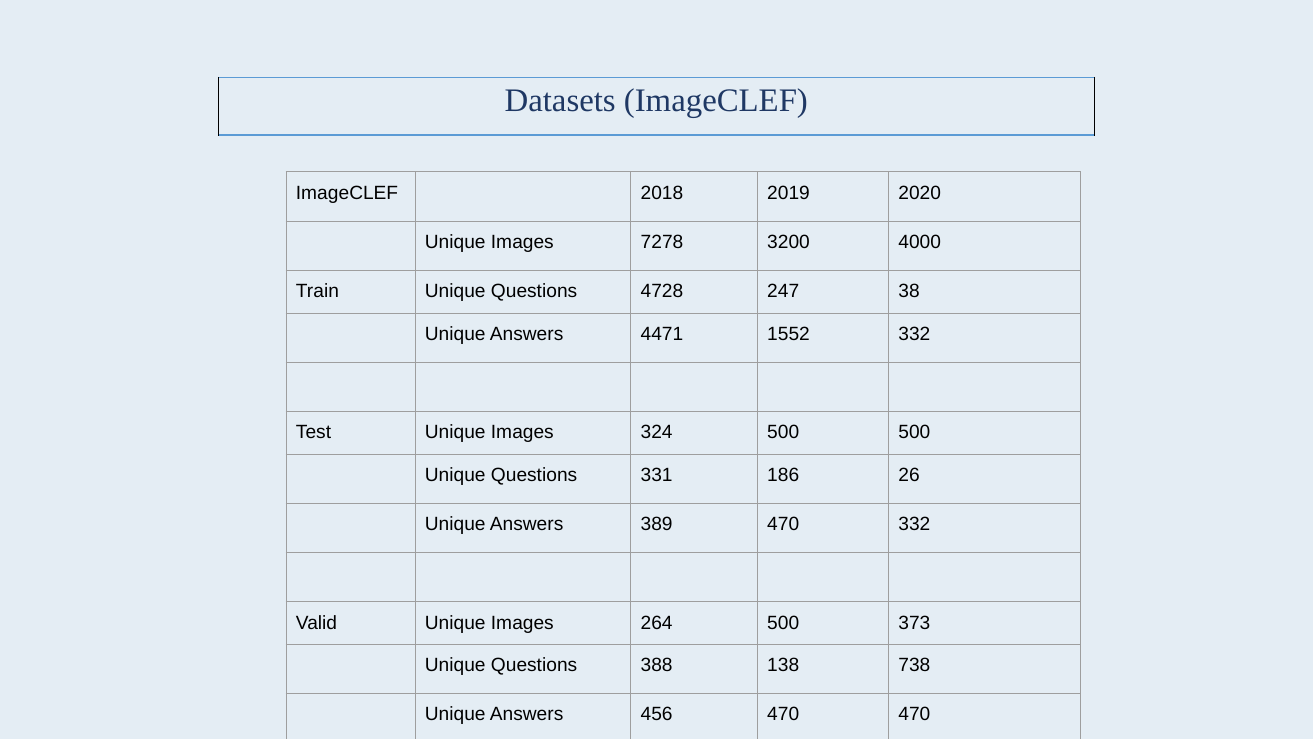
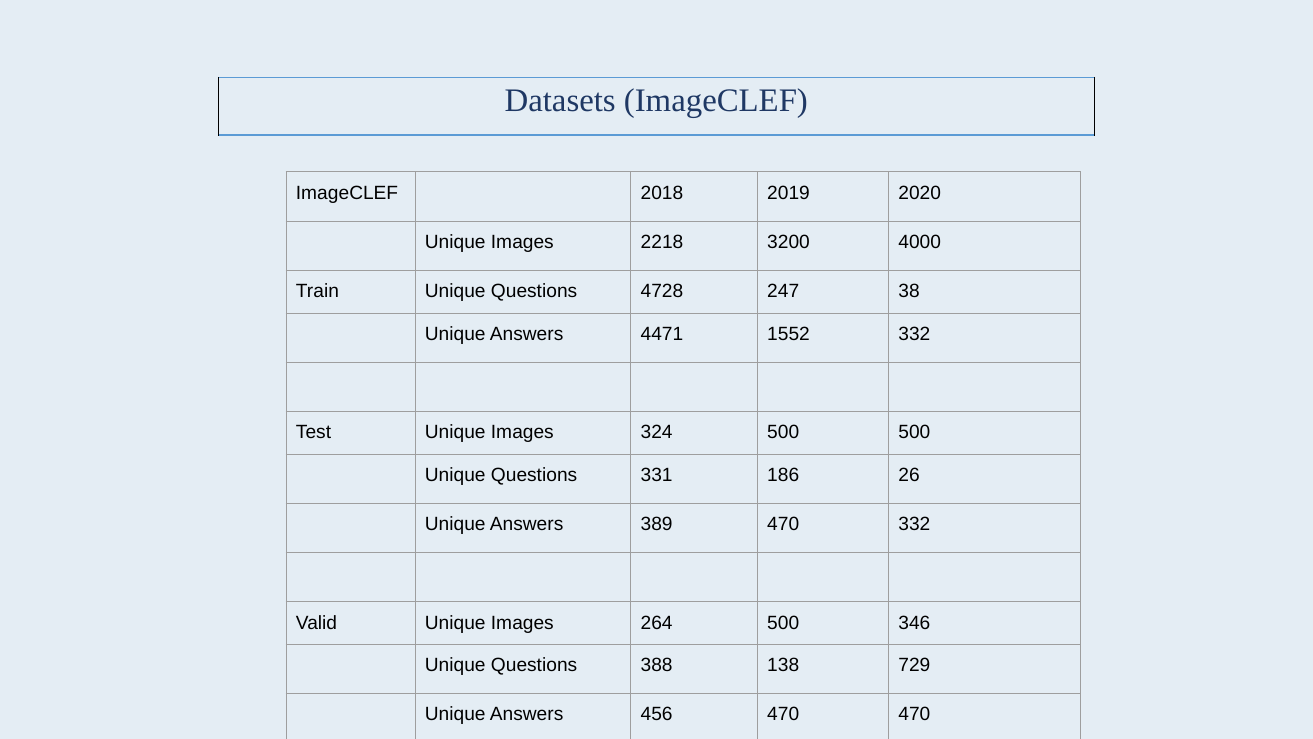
7278: 7278 -> 2218
373: 373 -> 346
738: 738 -> 729
